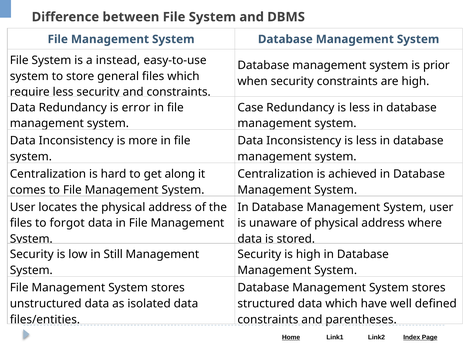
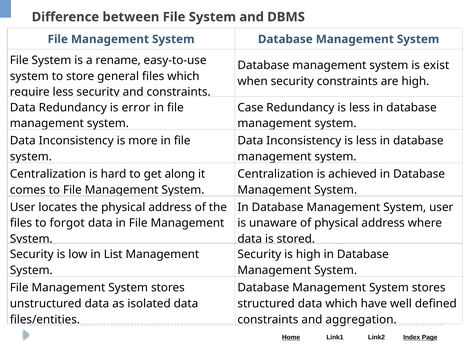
instead: instead -> rename
prior: prior -> exist
Still: Still -> List
parentheses: parentheses -> aggregation
